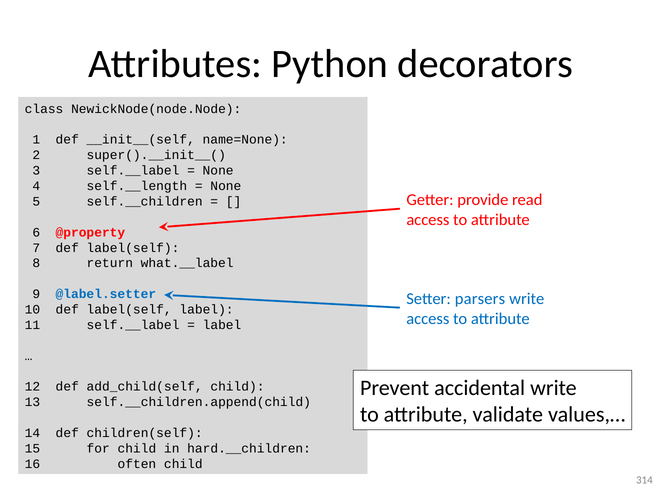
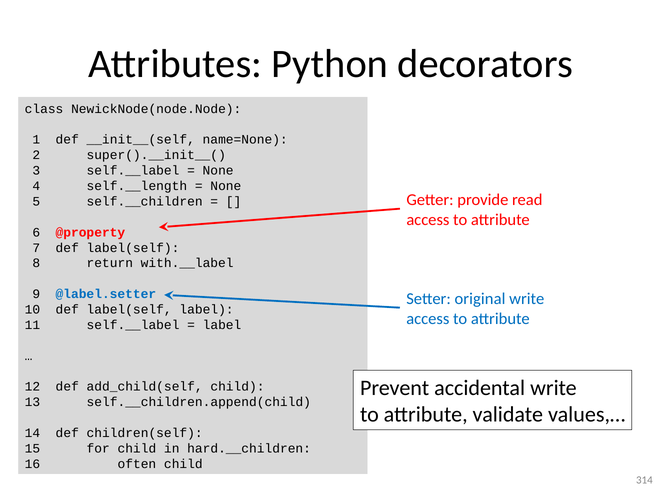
what.__label: what.__label -> with.__label
parsers: parsers -> original
